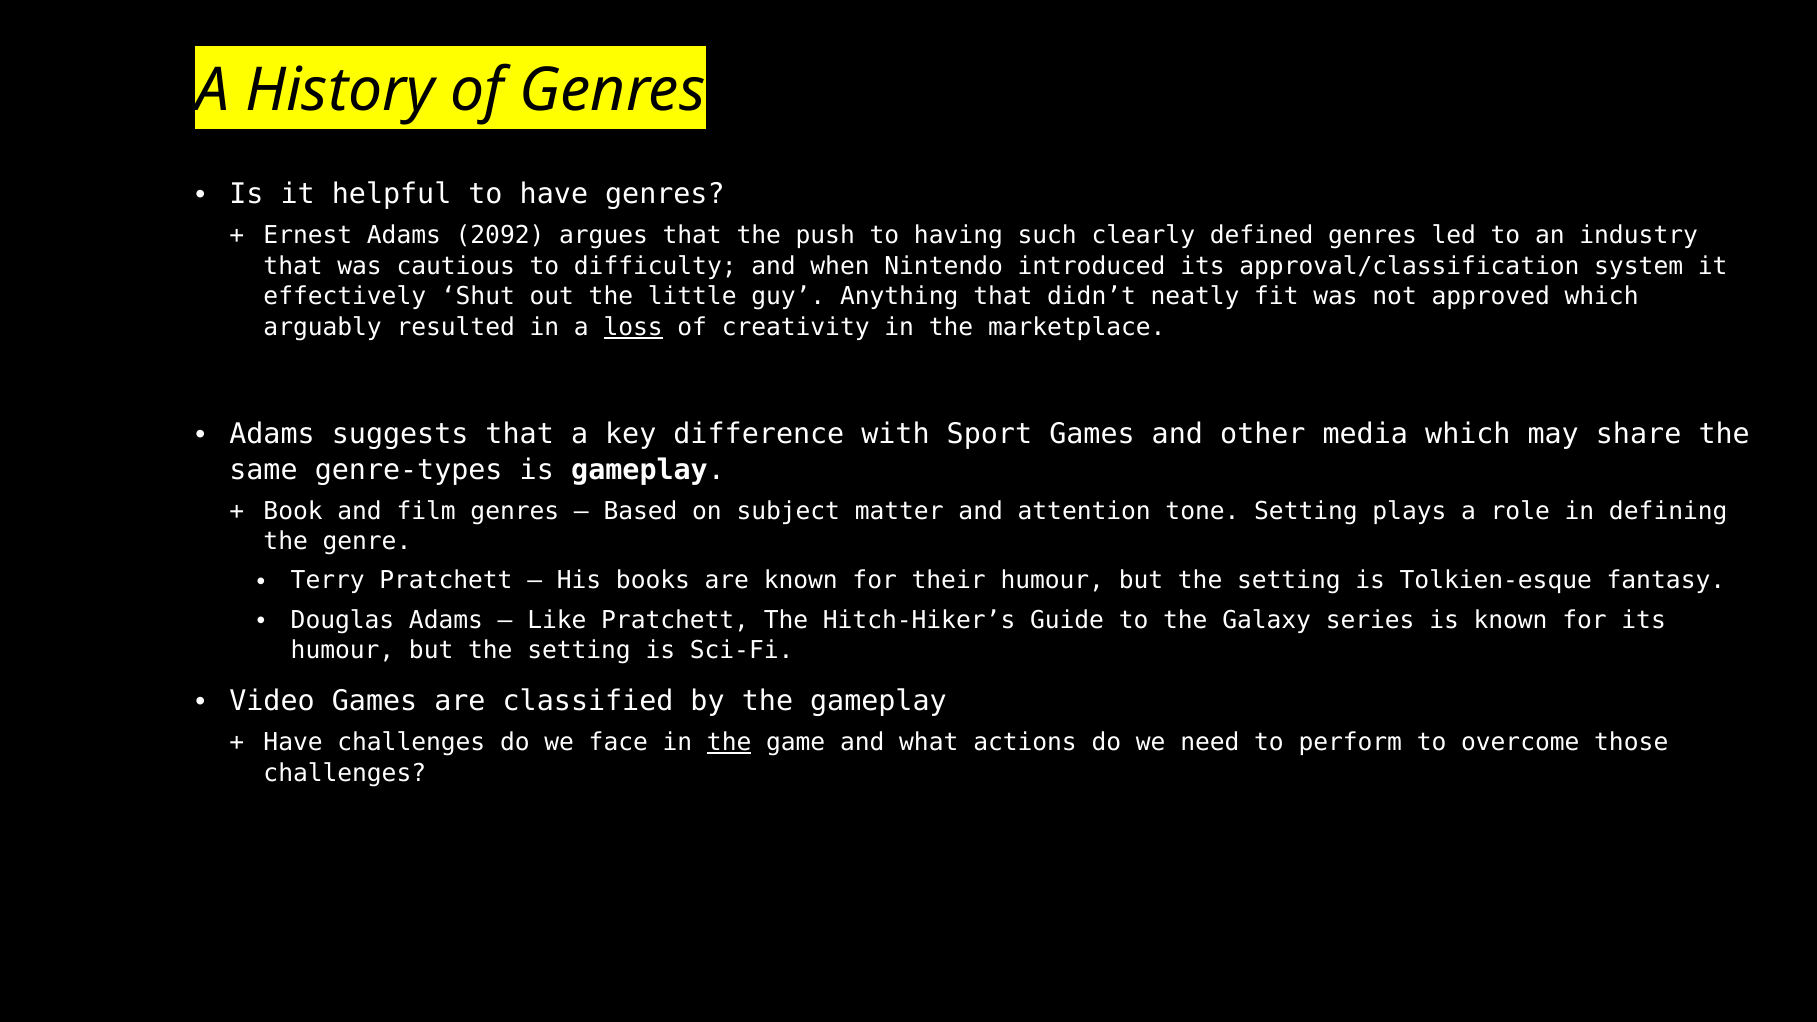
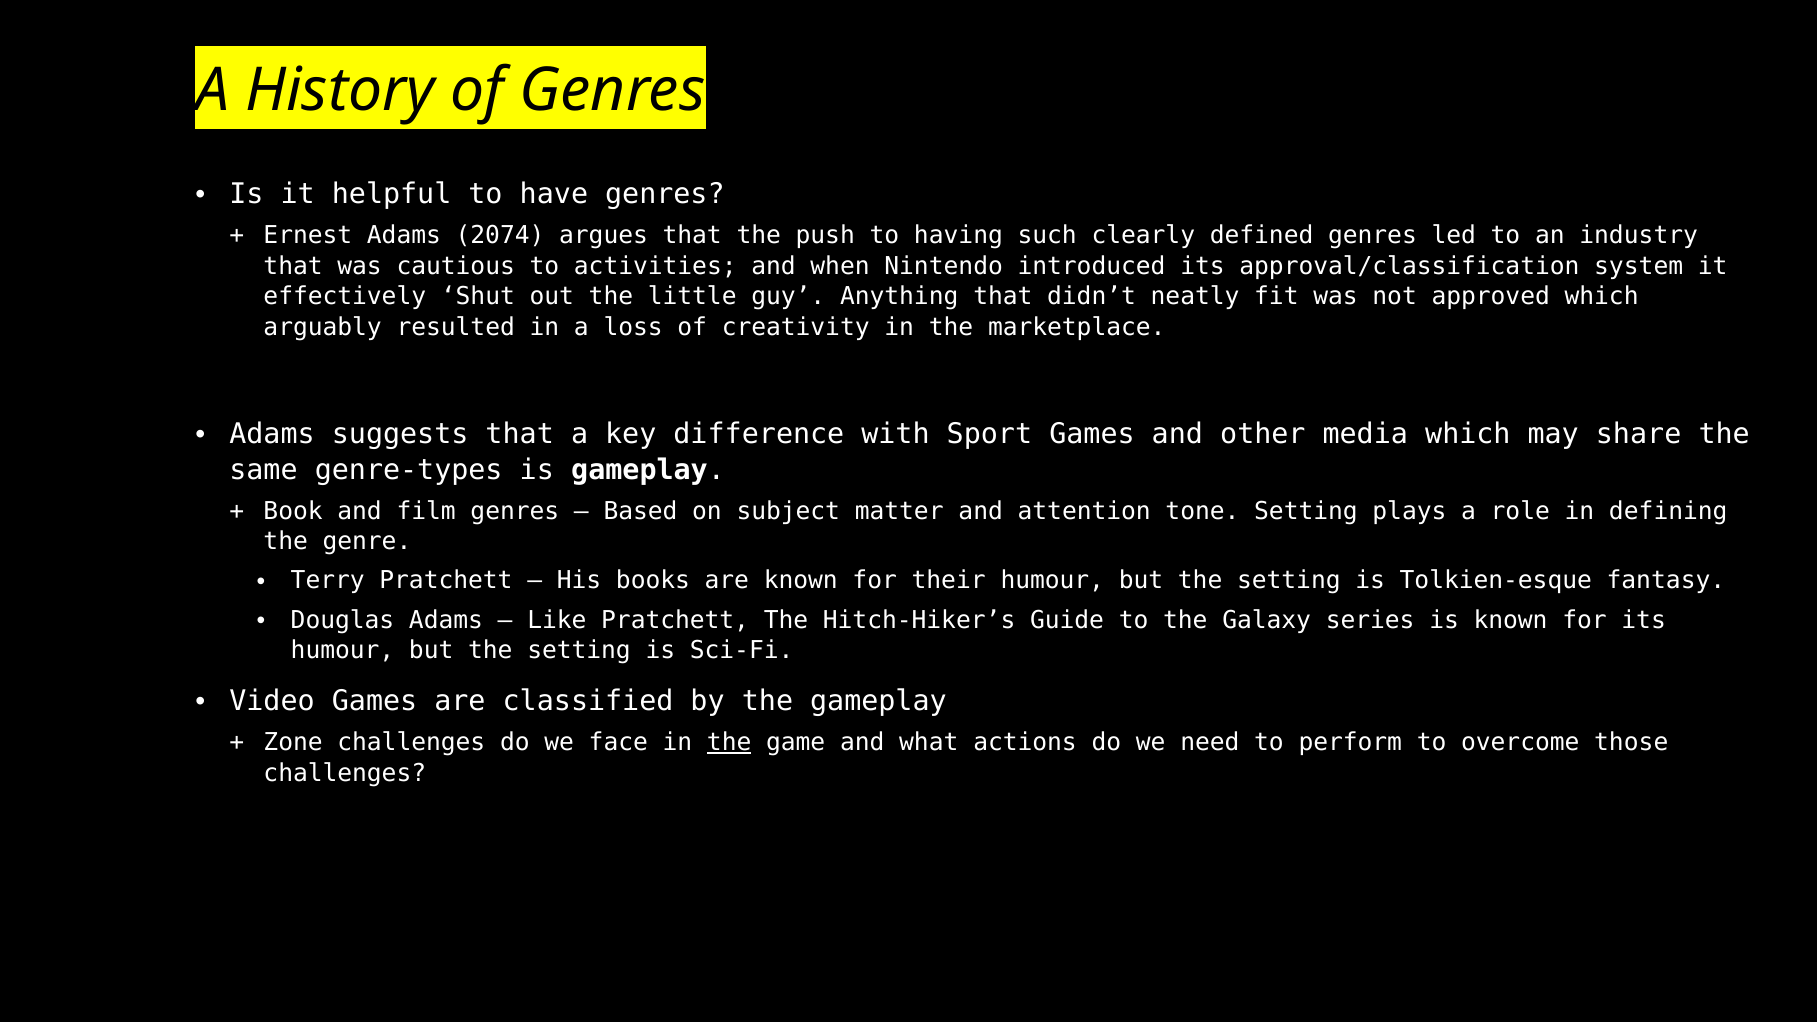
2092: 2092 -> 2074
difficulty: difficulty -> activities
loss underline: present -> none
Have at (293, 742): Have -> Zone
